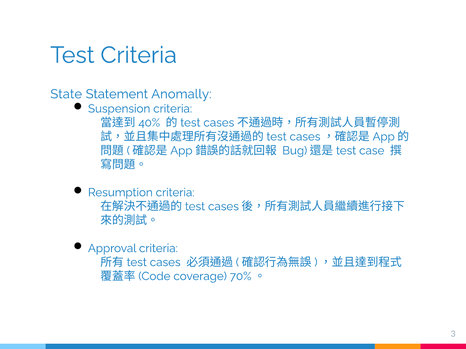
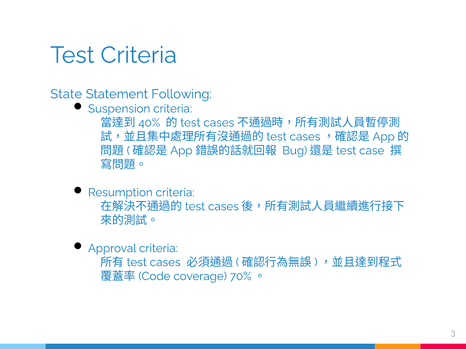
Anomally: Anomally -> Following
